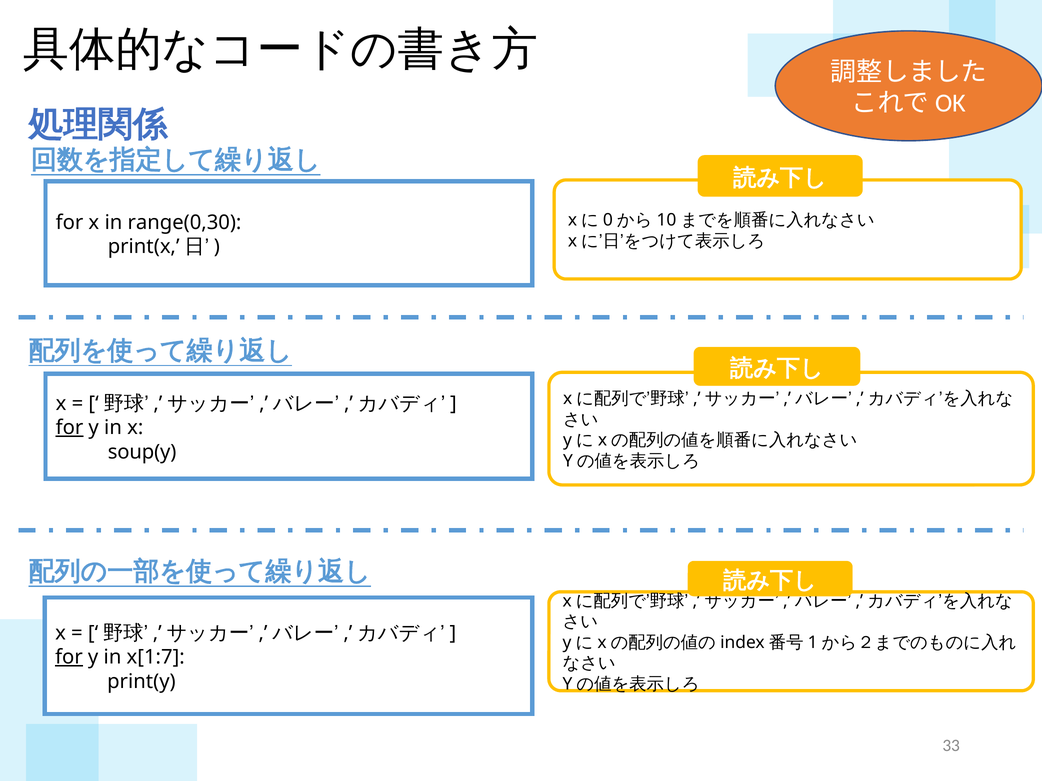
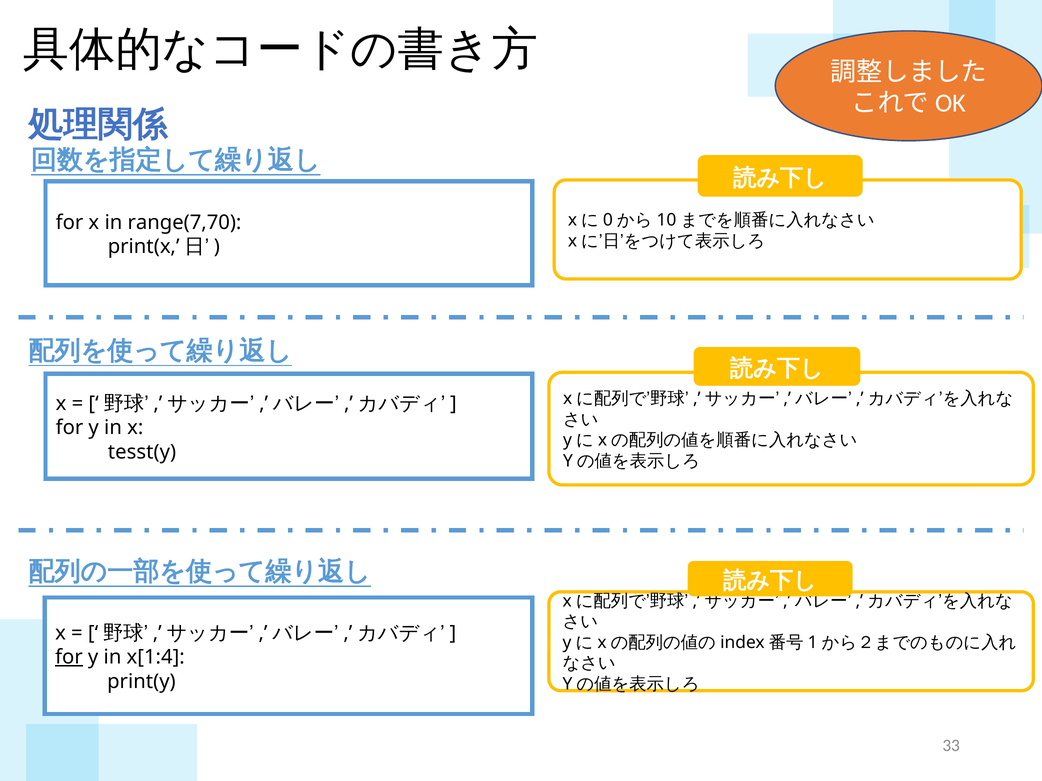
range(0,30: range(0,30 -> range(7,70
for at (70, 428) underline: present -> none
soup(y: soup(y -> tesst(y
x[1:7: x[1:7 -> x[1:4
